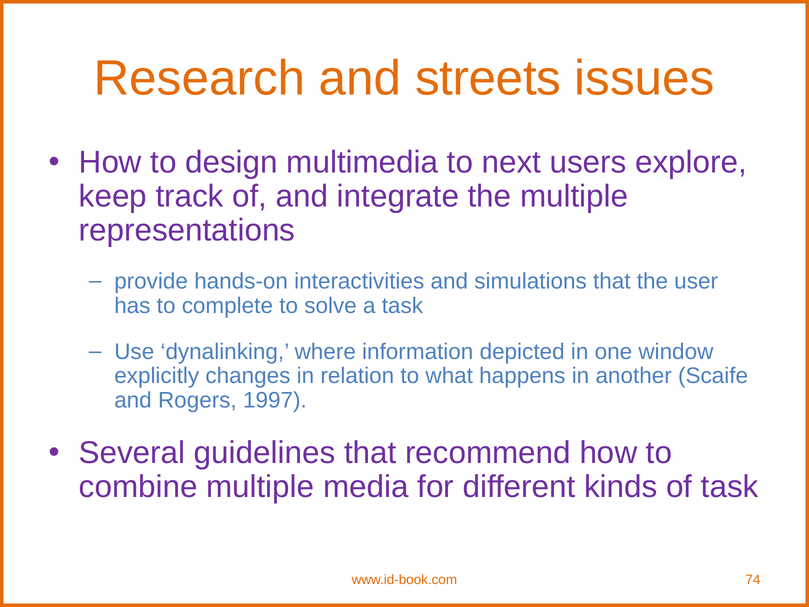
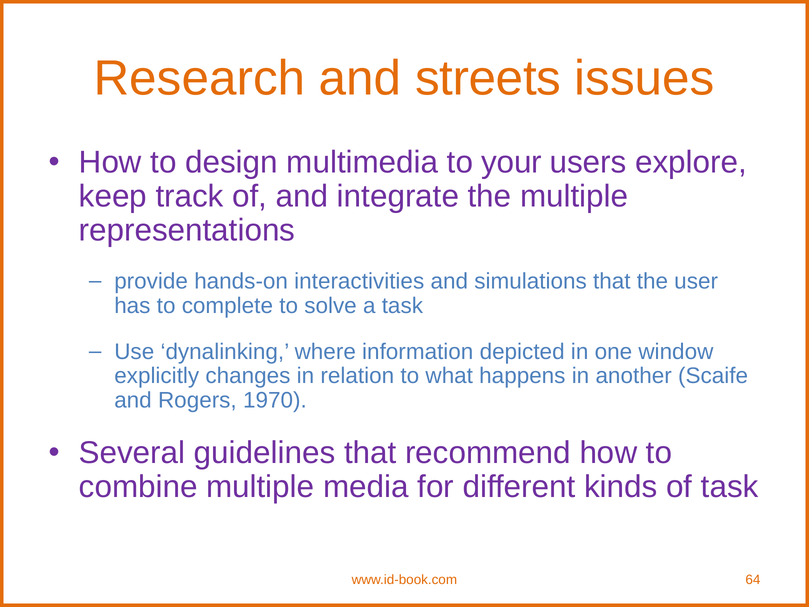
next: next -> your
1997: 1997 -> 1970
74: 74 -> 64
